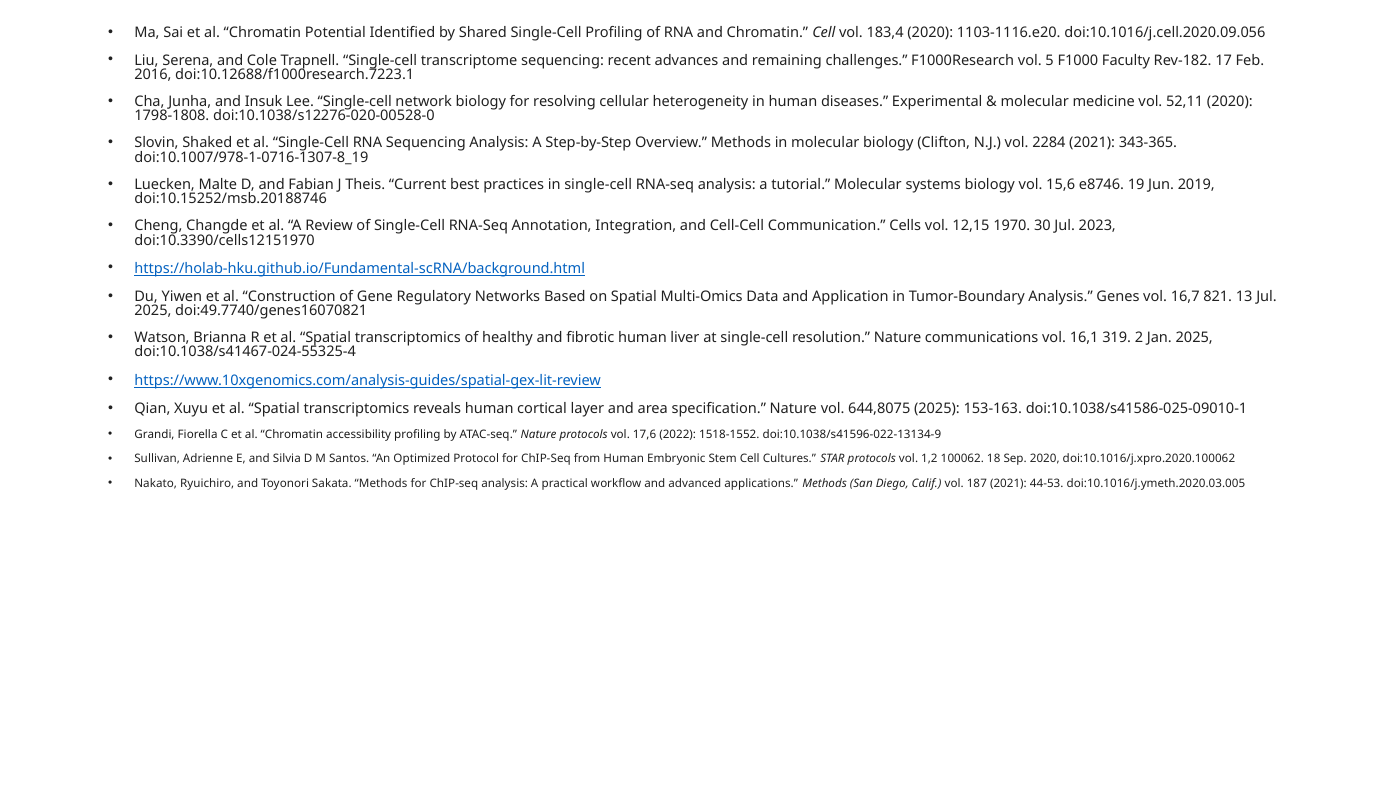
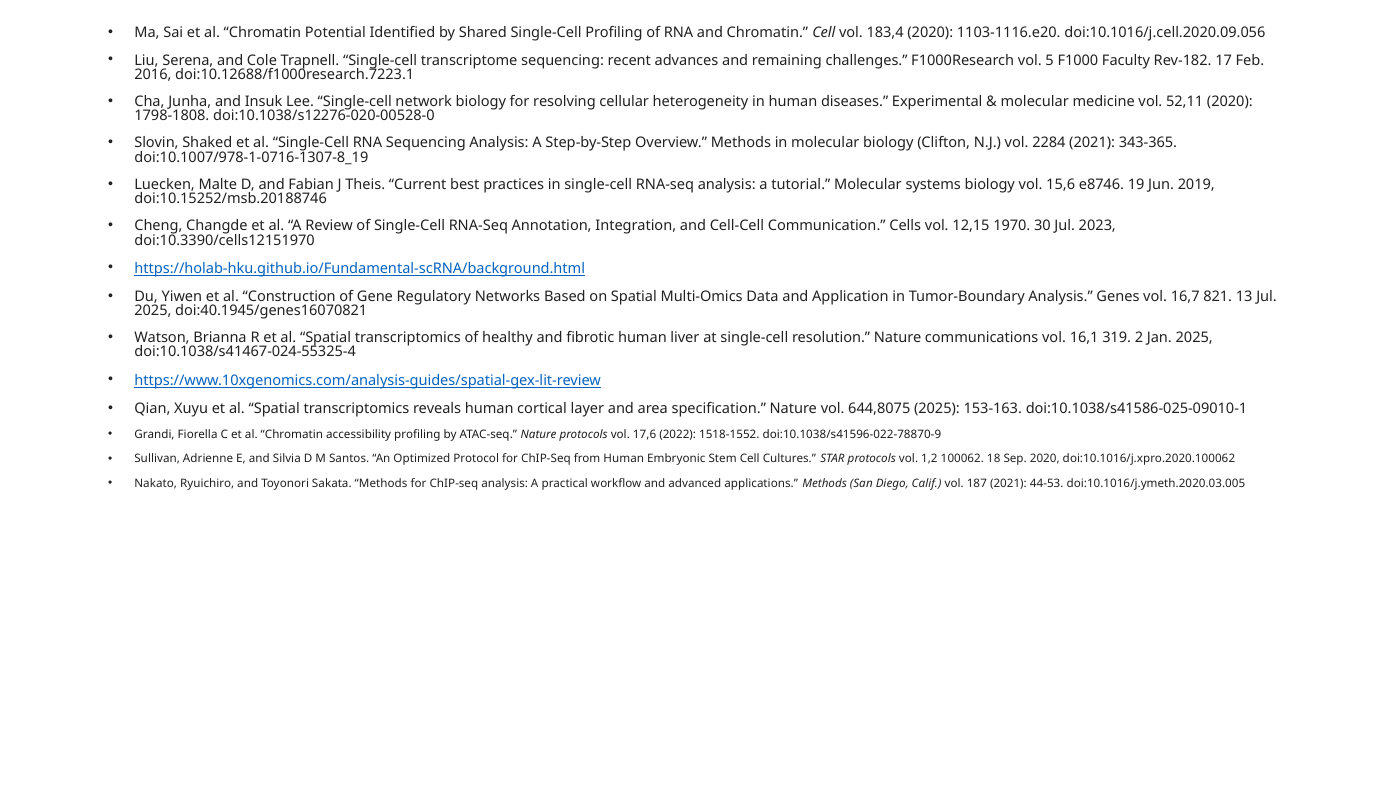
doi:49.7740/genes16070821: doi:49.7740/genes16070821 -> doi:40.1945/genes16070821
doi:10.1038/s41596-022-13134-9: doi:10.1038/s41596-022-13134-9 -> doi:10.1038/s41596-022-78870-9
